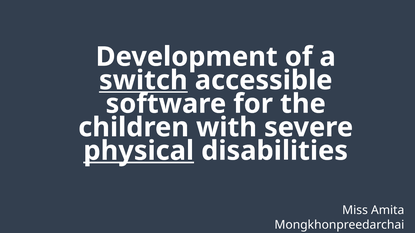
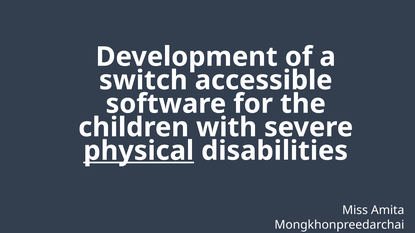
switch underline: present -> none
